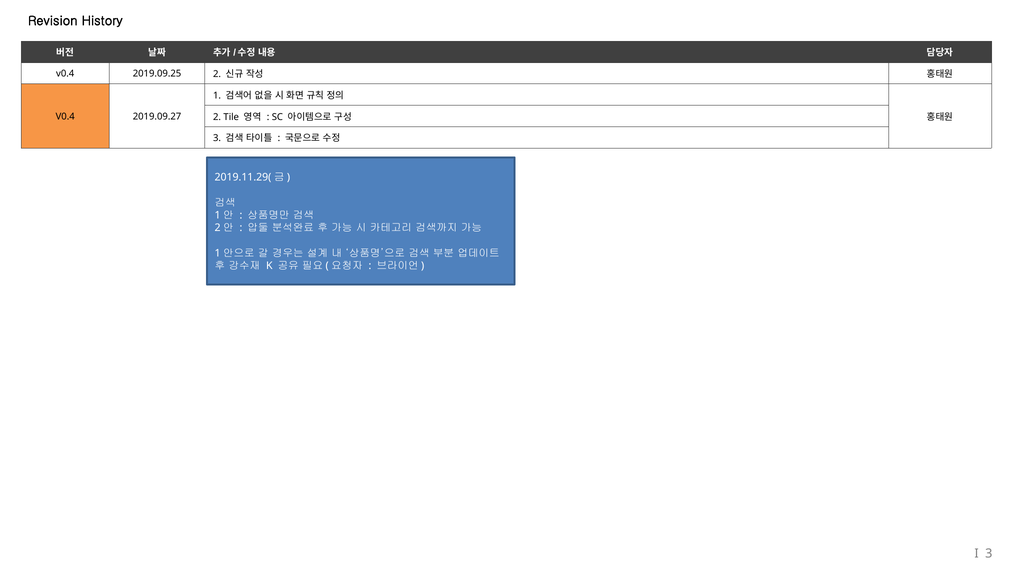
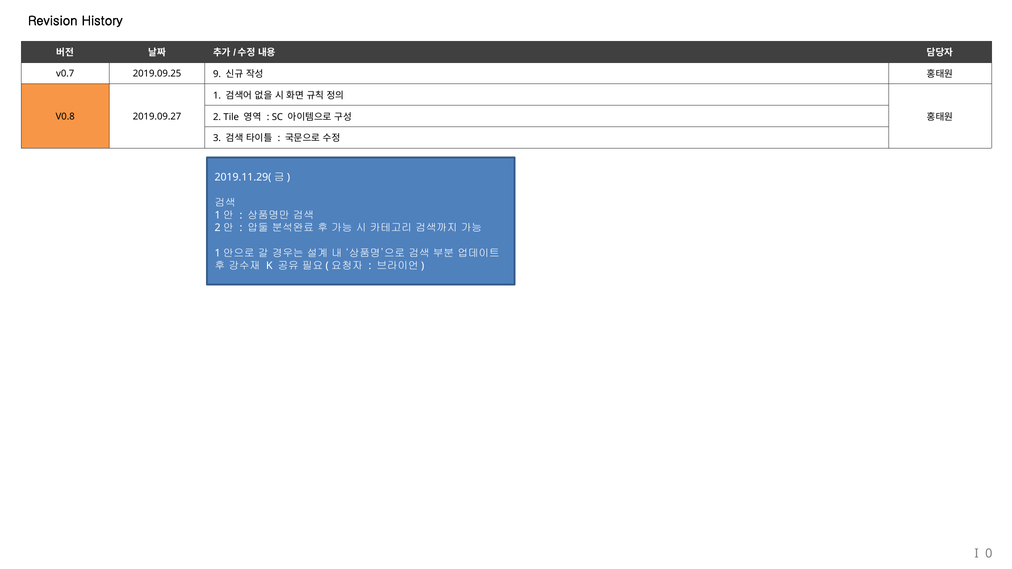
v0.4 at (65, 74): v0.4 -> v0.7
2019.09.25 2: 2 -> 9
V0.4 at (65, 117): V0.4 -> V0.8
3 at (989, 554): 3 -> 0
